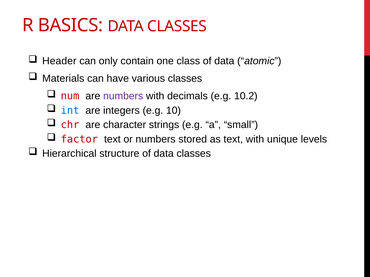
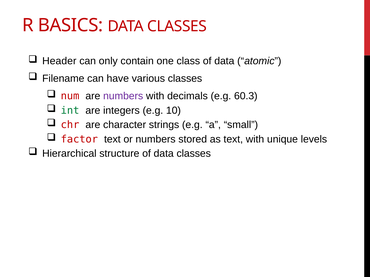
Materials: Materials -> Filename
10.2: 10.2 -> 60.3
int colour: blue -> green
